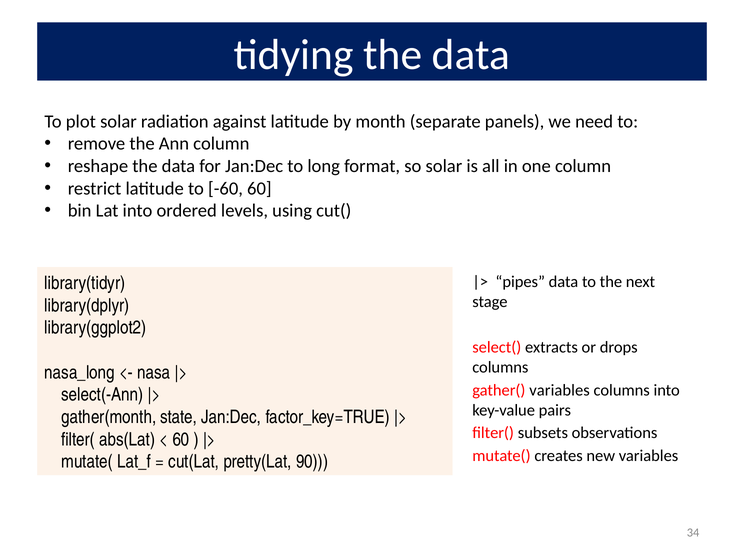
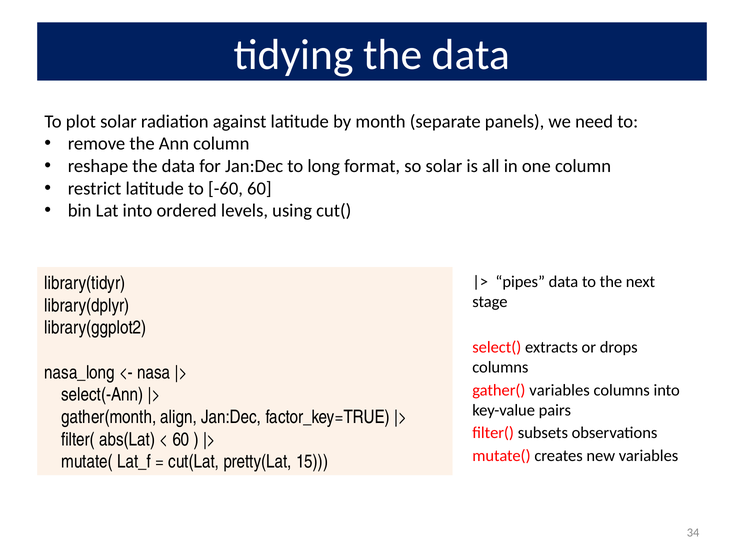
state: state -> align
90: 90 -> 15
